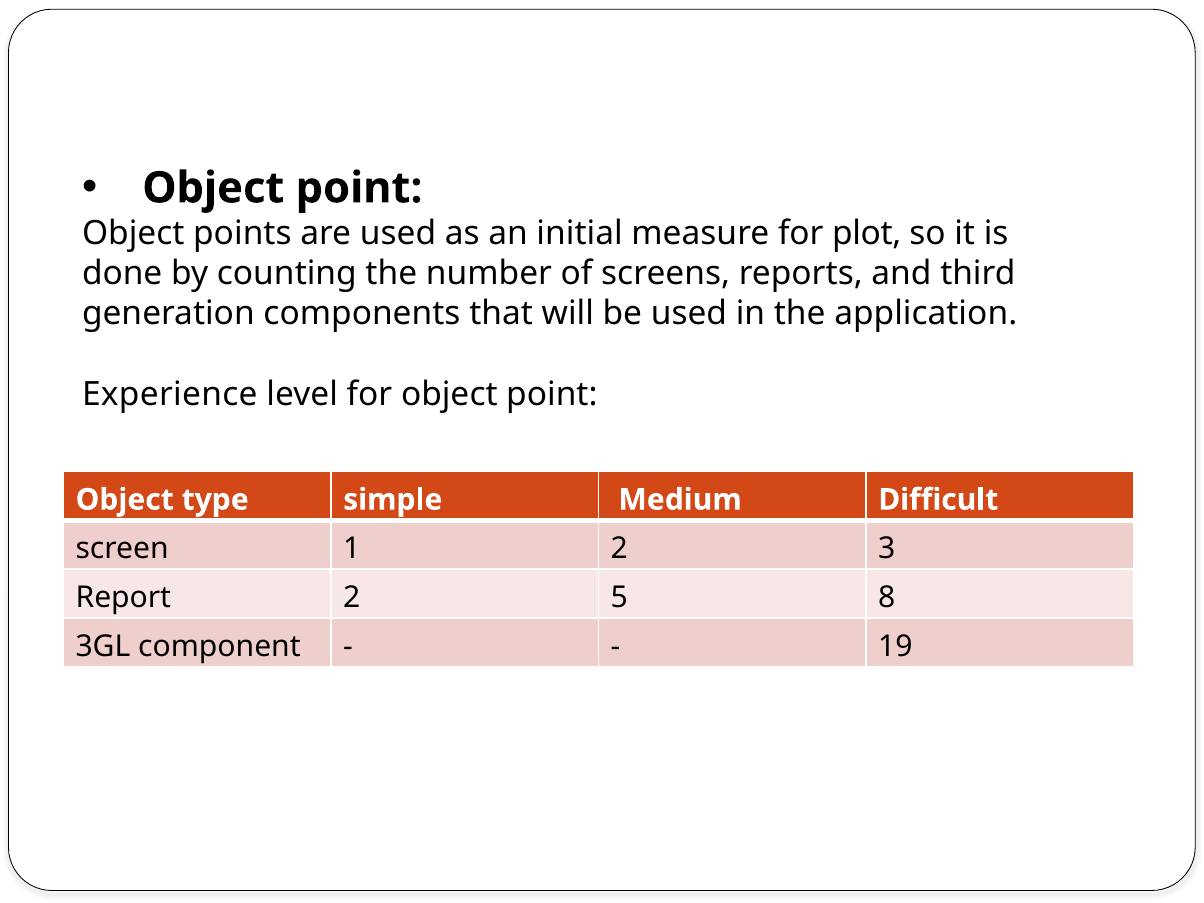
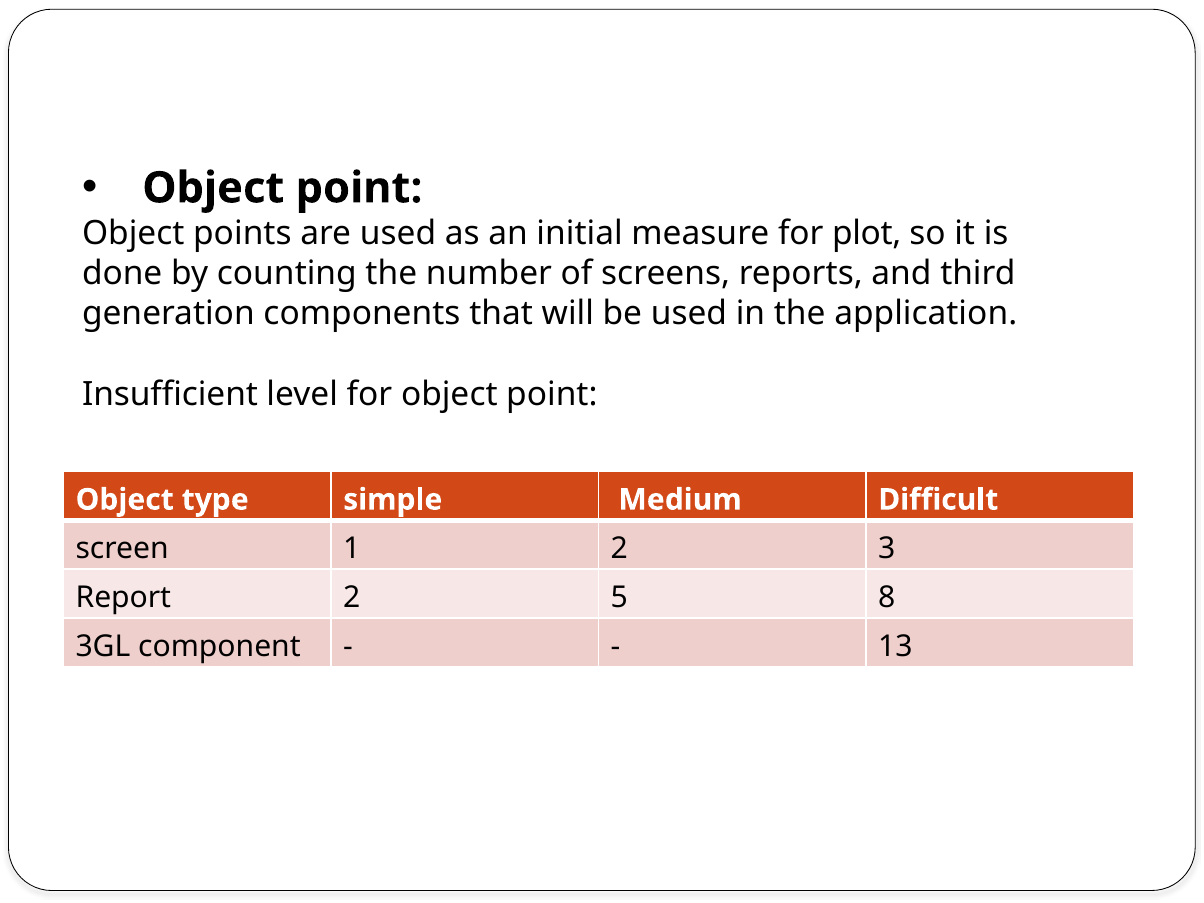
Experience: Experience -> Insufficient
19: 19 -> 13
